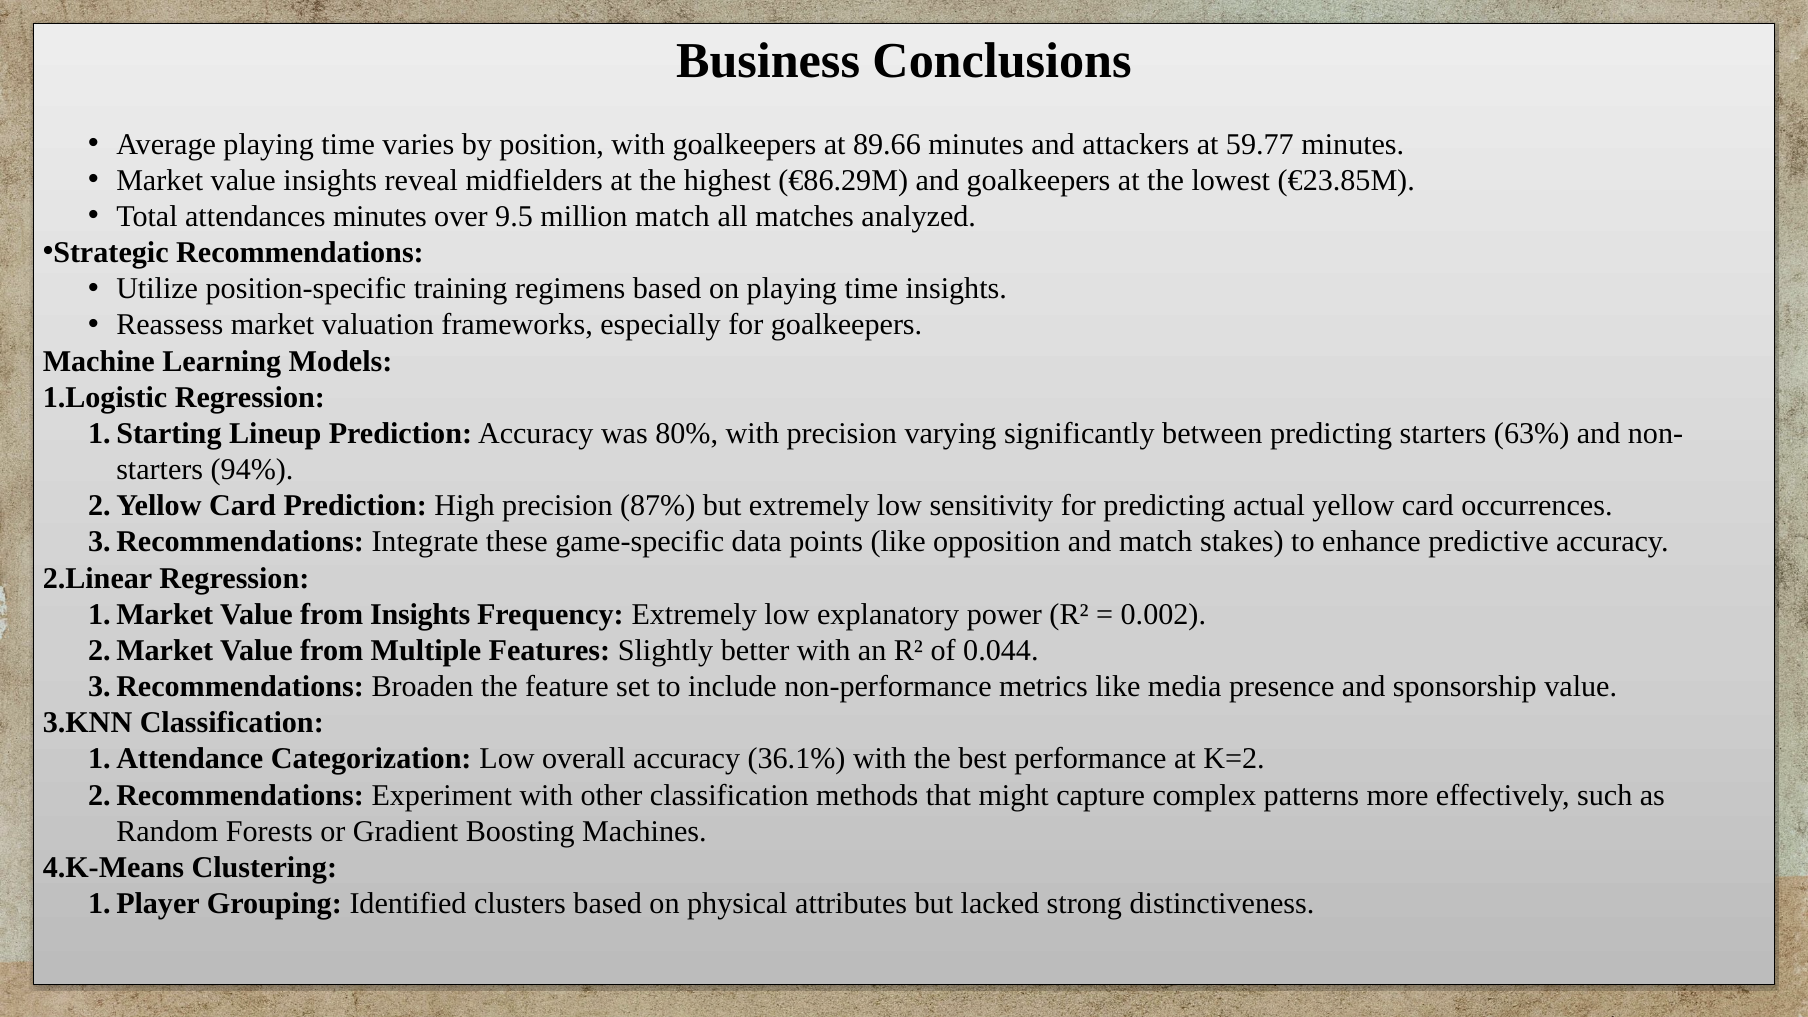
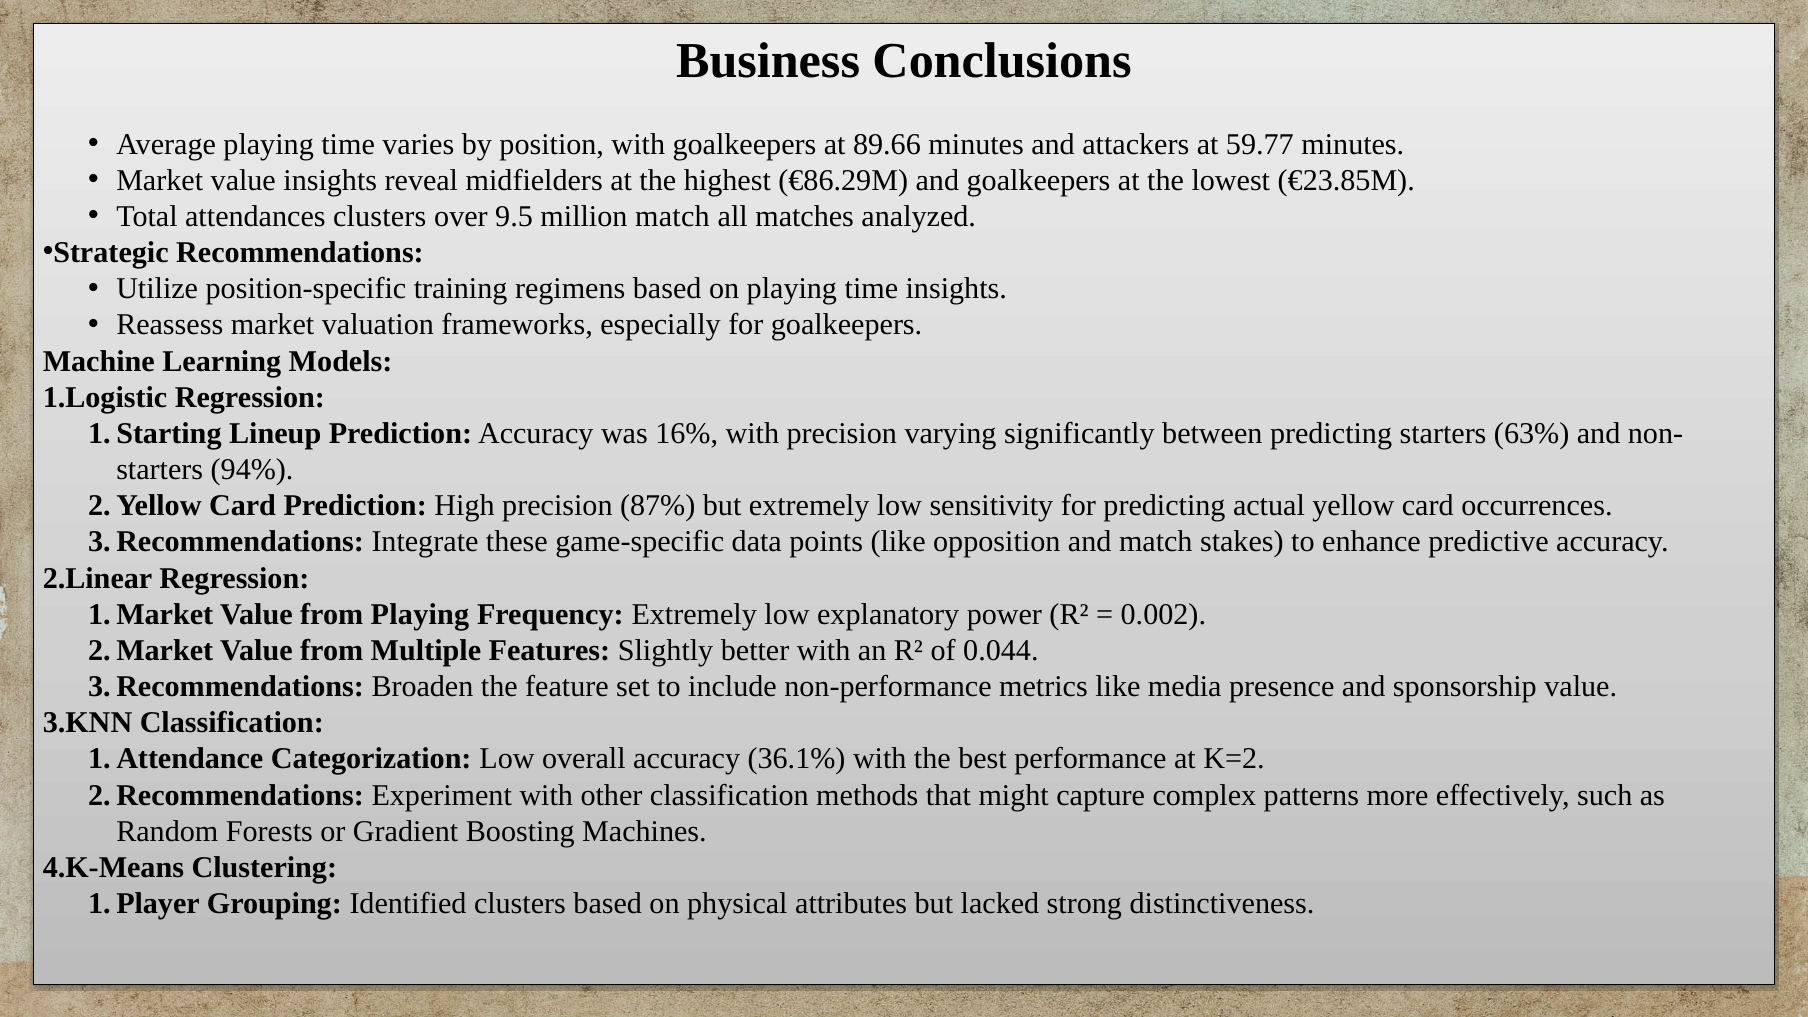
attendances minutes: minutes -> clusters
80%: 80% -> 16%
from Insights: Insights -> Playing
